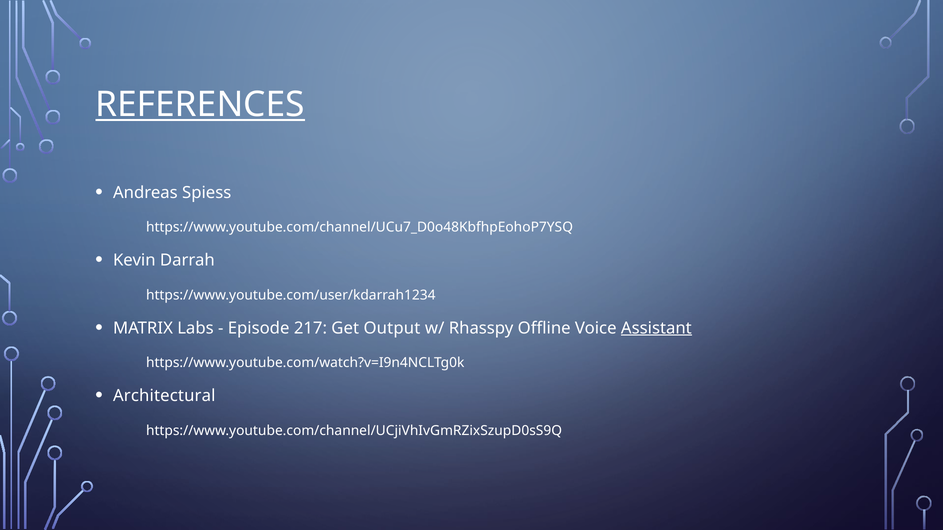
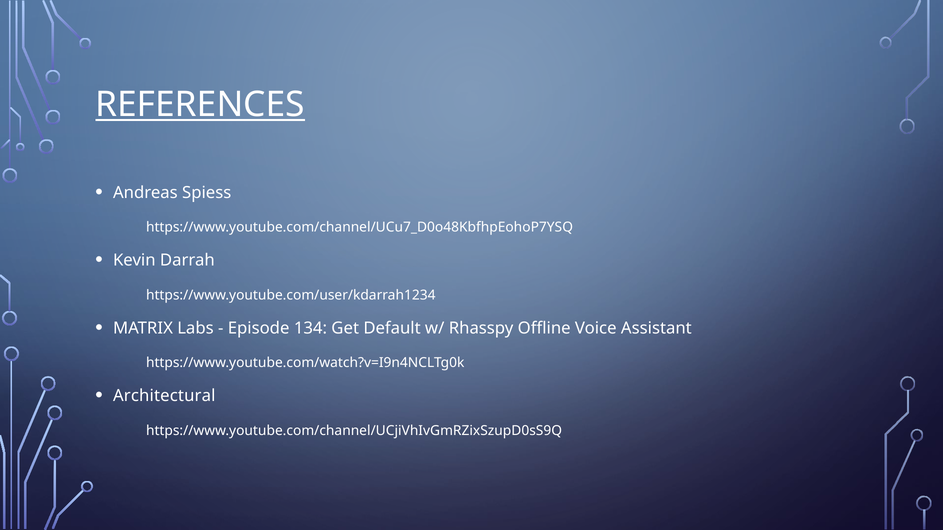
217: 217 -> 134
Output: Output -> Default
Assistant underline: present -> none
